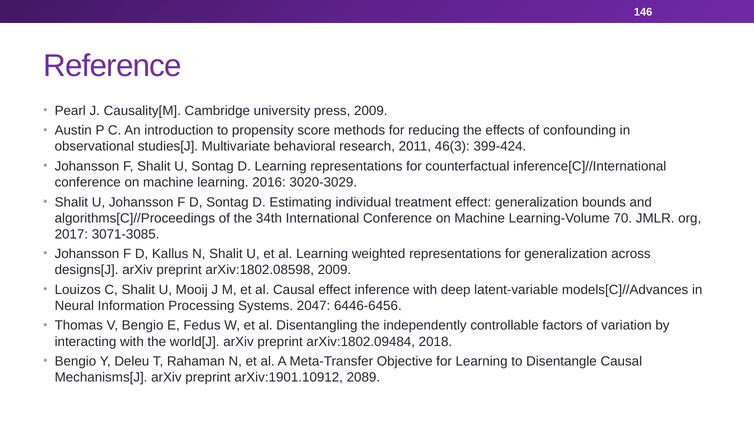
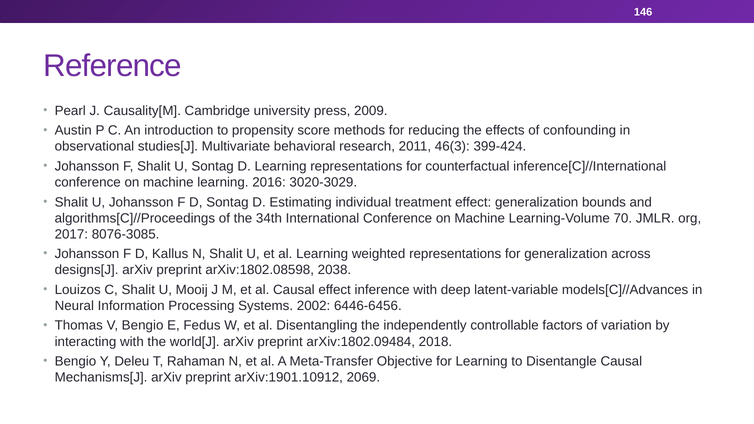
3071-3085: 3071-3085 -> 8076-3085
arXiv:1802.08598 2009: 2009 -> 2038
2047: 2047 -> 2002
2089: 2089 -> 2069
